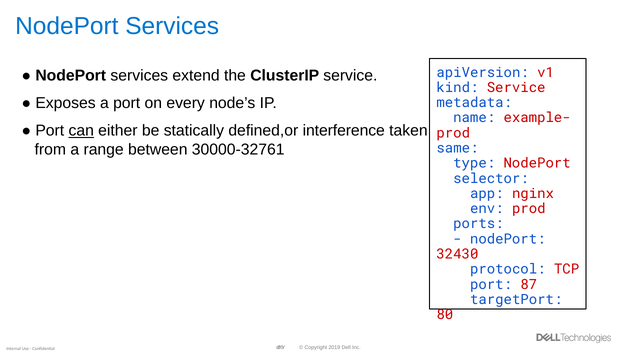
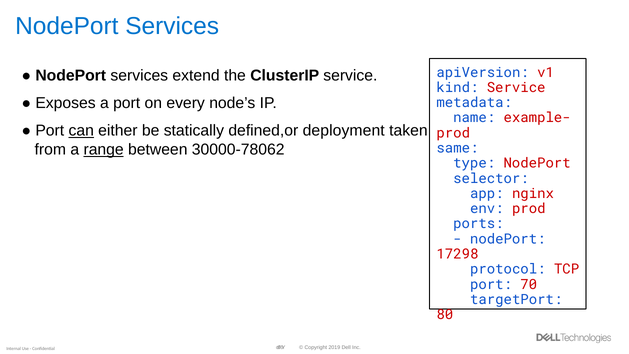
interference: interference -> deployment
range underline: none -> present
30000-32761: 30000-32761 -> 30000-78062
32430: 32430 -> 17298
87: 87 -> 70
